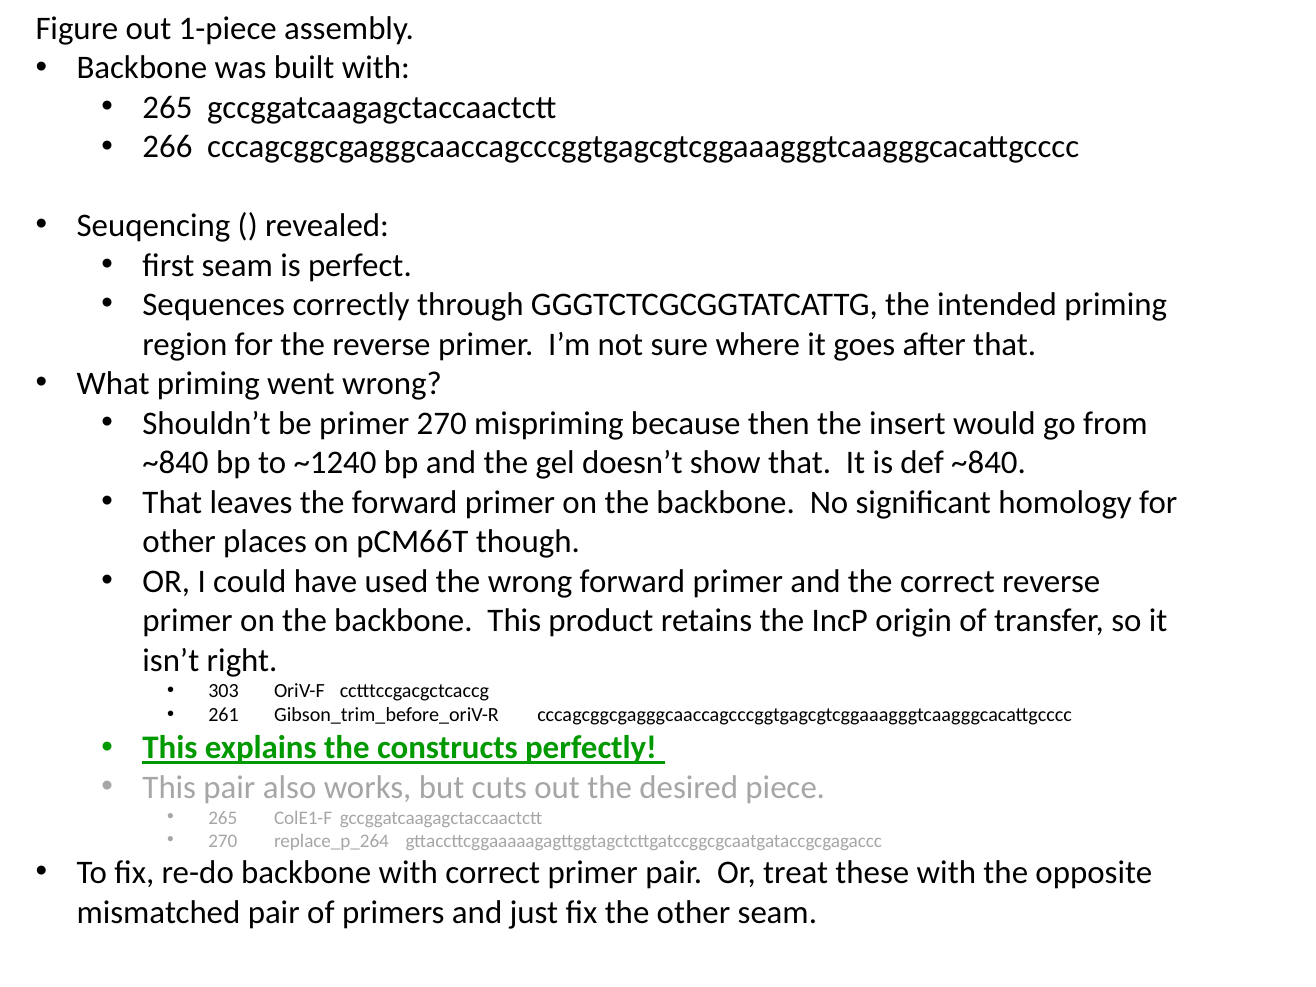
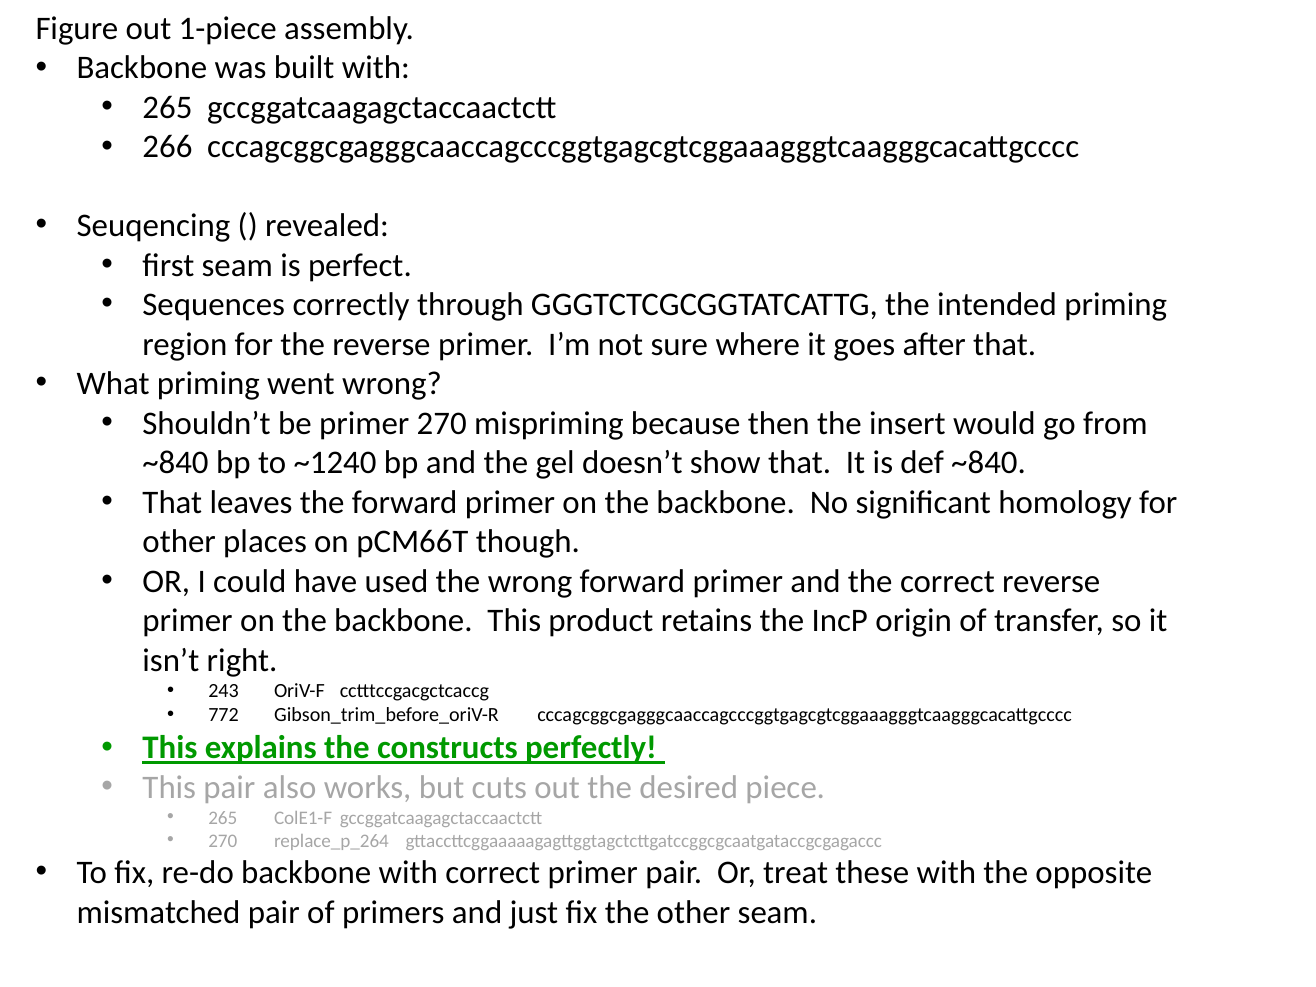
303: 303 -> 243
261: 261 -> 772
